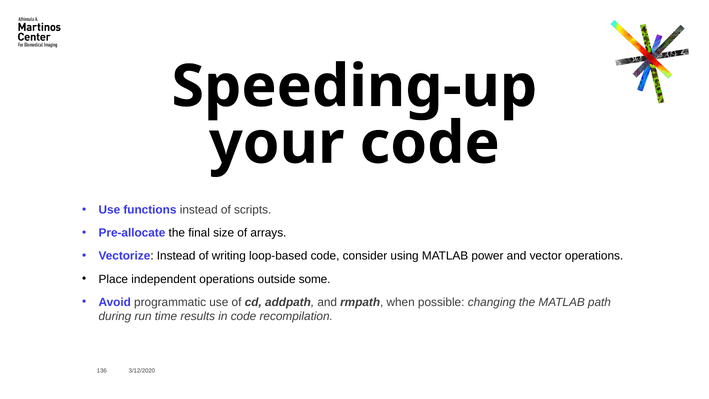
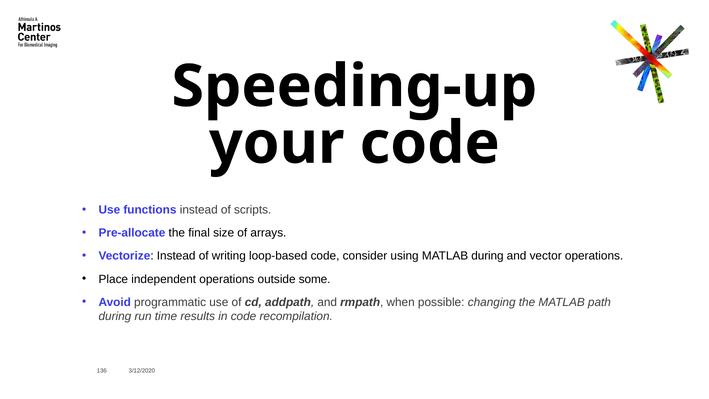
MATLAB power: power -> during
